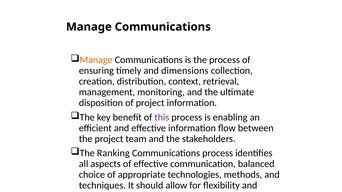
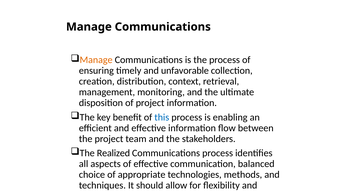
dimensions: dimensions -> unfavorable
this colour: purple -> blue
Ranking: Ranking -> Realized
